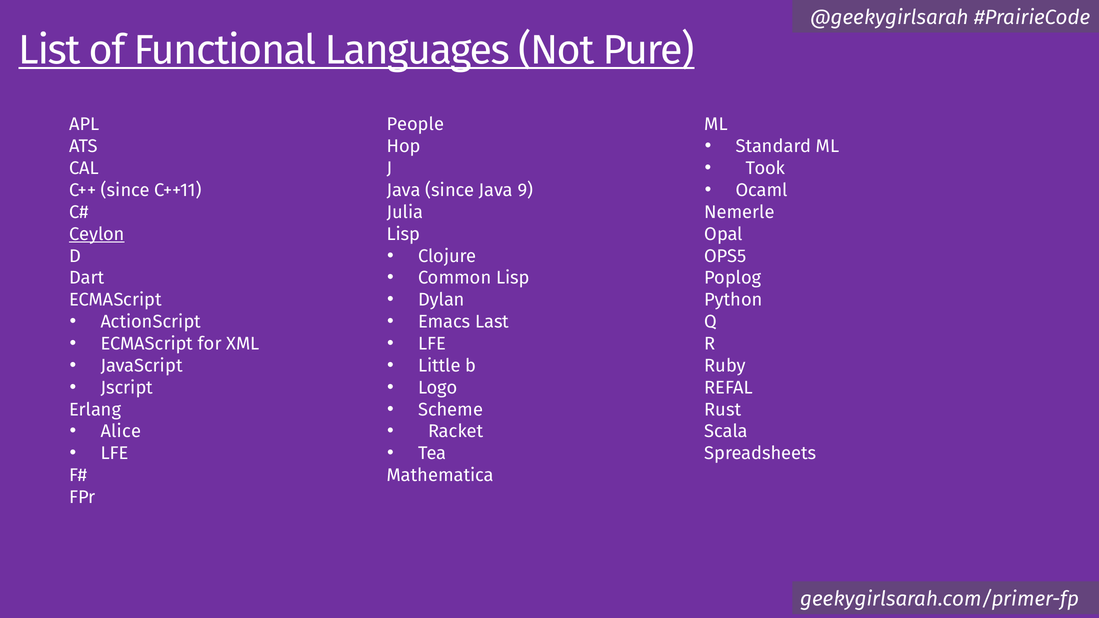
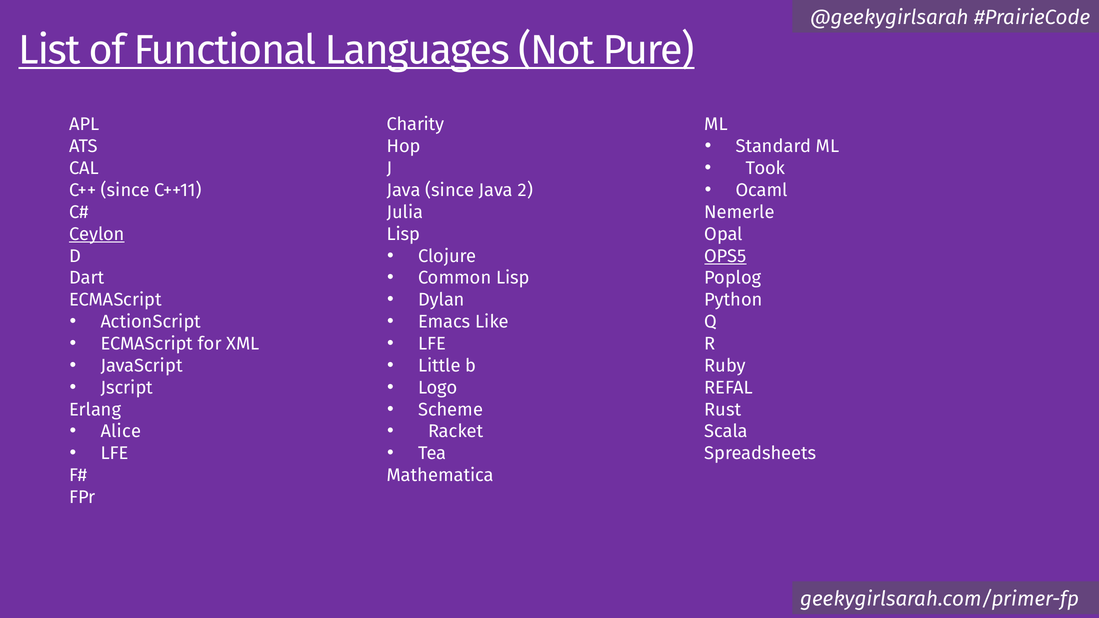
People: People -> Charity
9: 9 -> 2
OPS5 underline: none -> present
Last: Last -> Like
